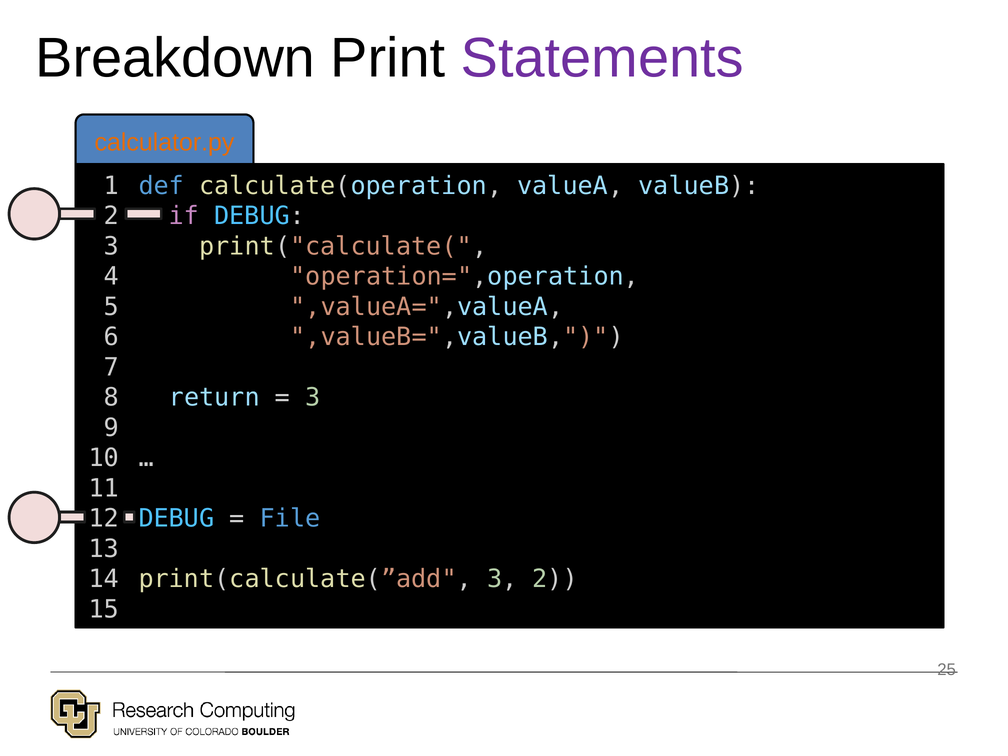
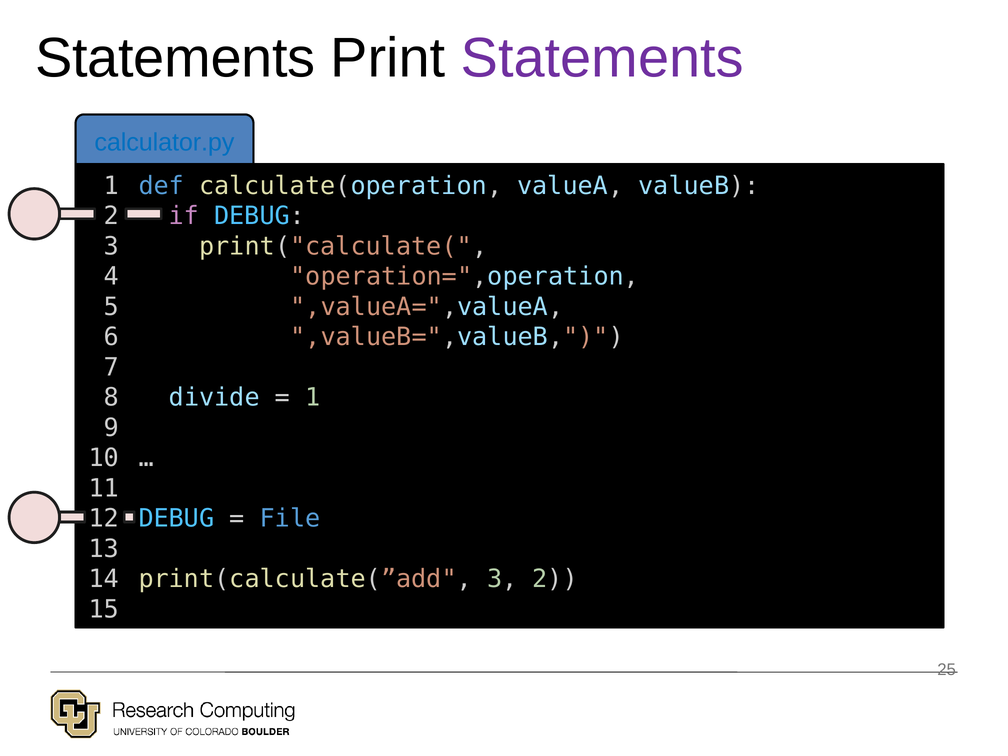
Breakdown at (175, 58): Breakdown -> Statements
calculator.py colour: orange -> blue
return: return -> divide
3 at (313, 398): 3 -> 1
